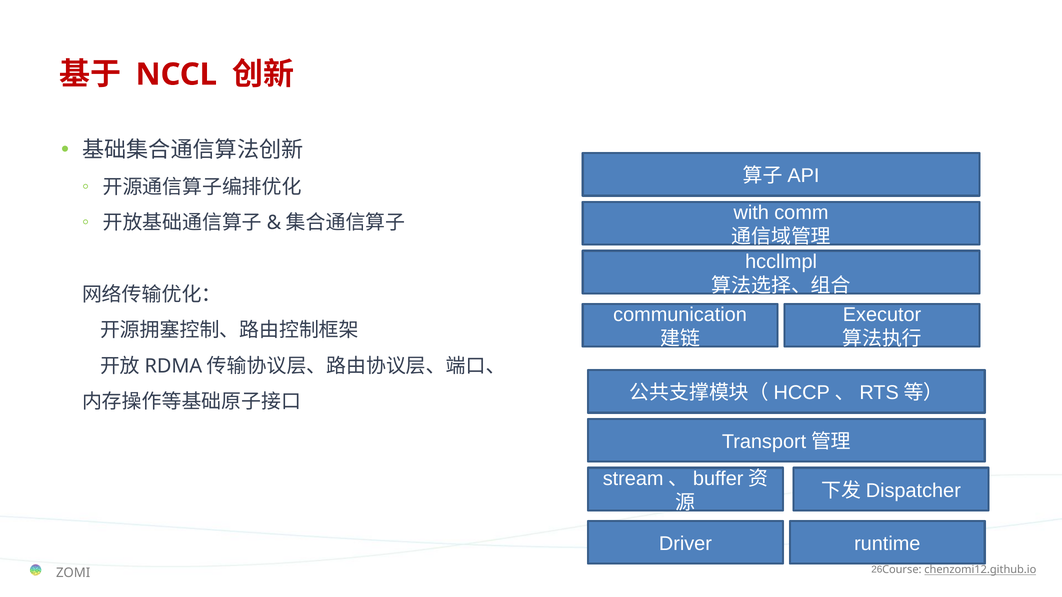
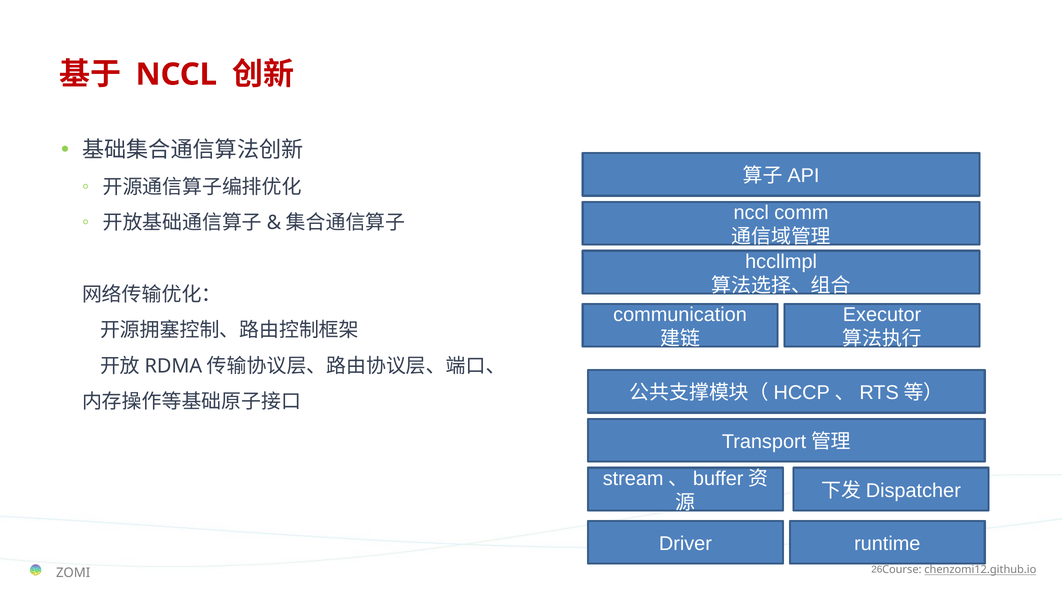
with at (751, 213): with -> nccl
